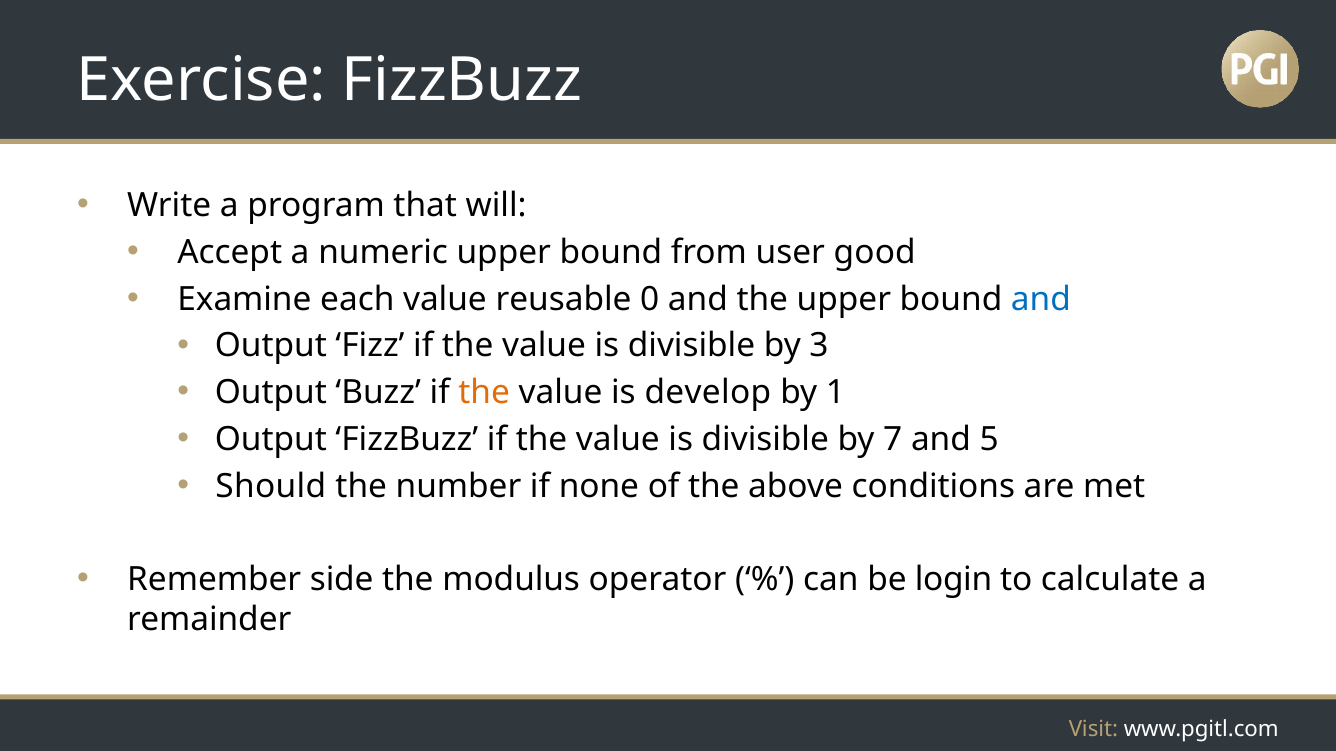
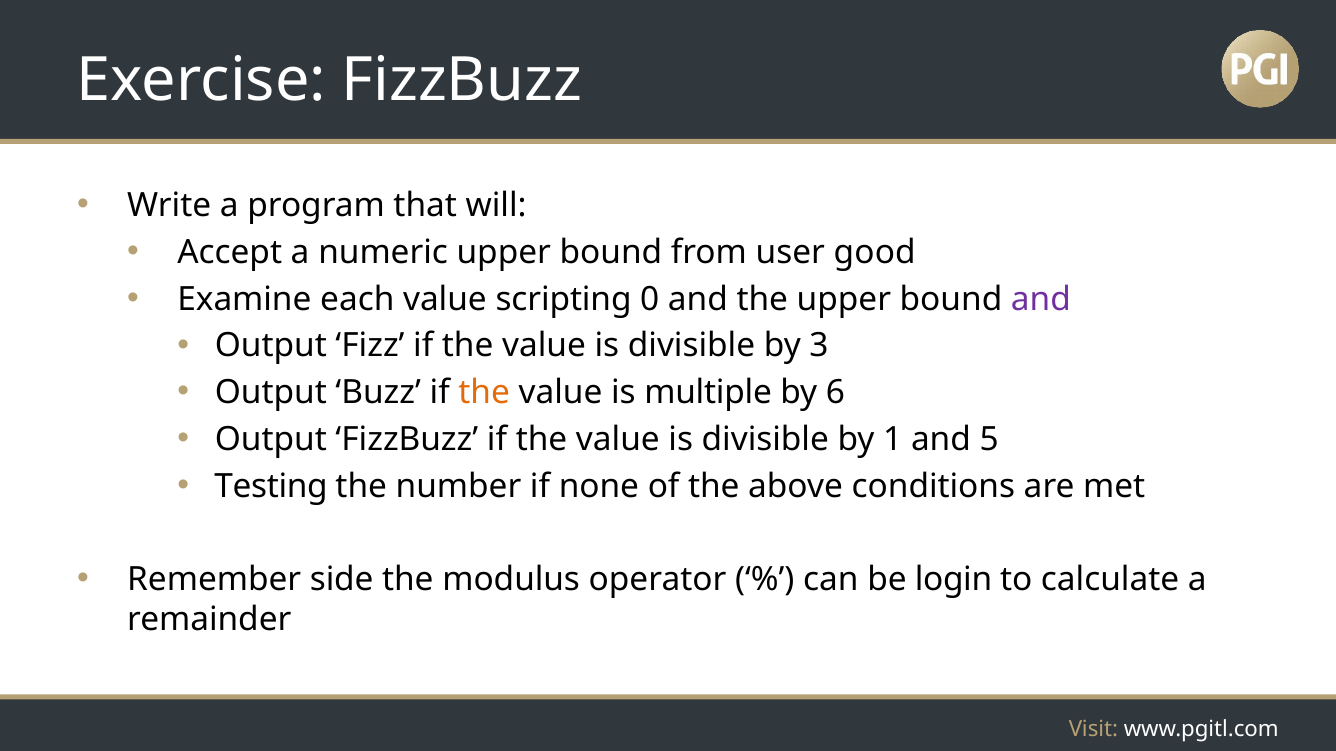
reusable: reusable -> scripting
and at (1041, 299) colour: blue -> purple
develop: develop -> multiple
1: 1 -> 6
7: 7 -> 1
Should: Should -> Testing
